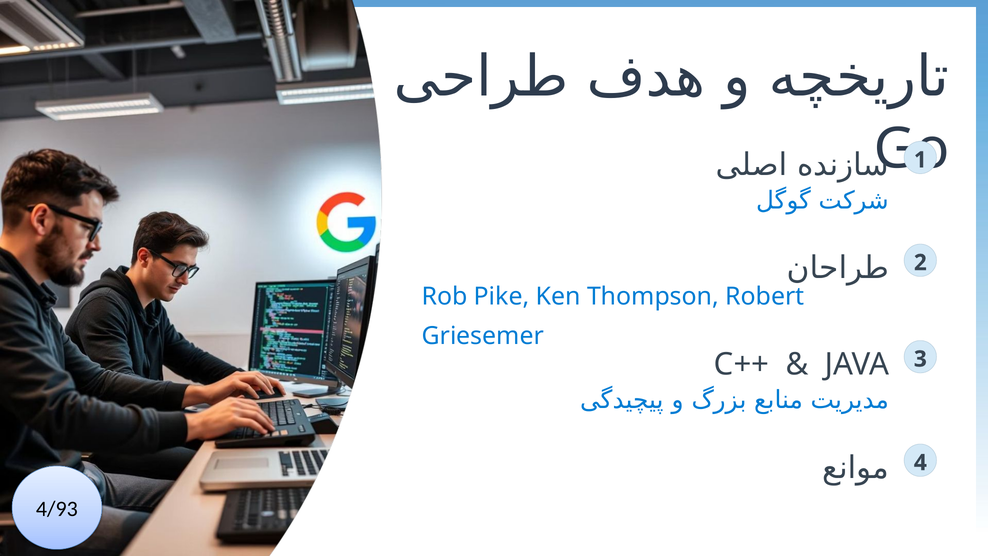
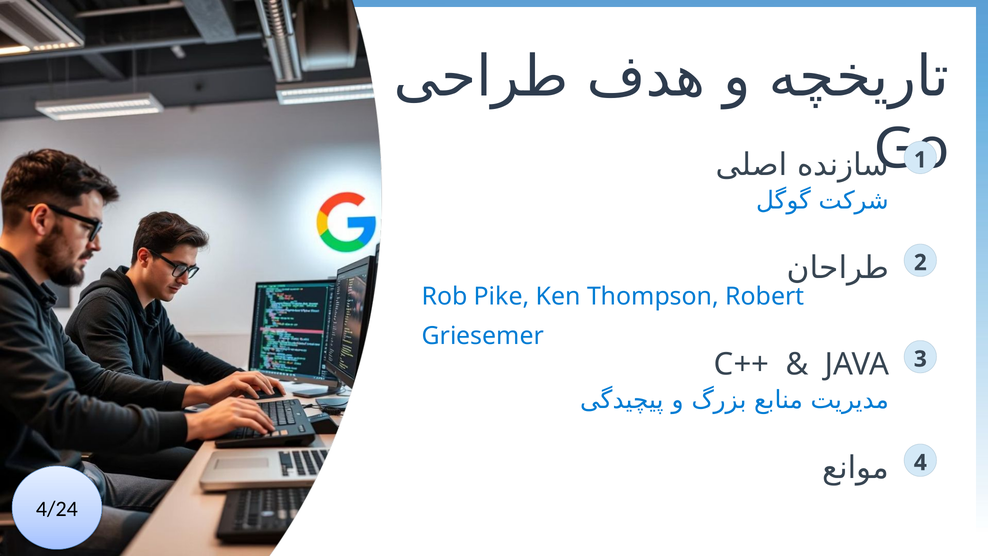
4/93: 4/93 -> 4/24
